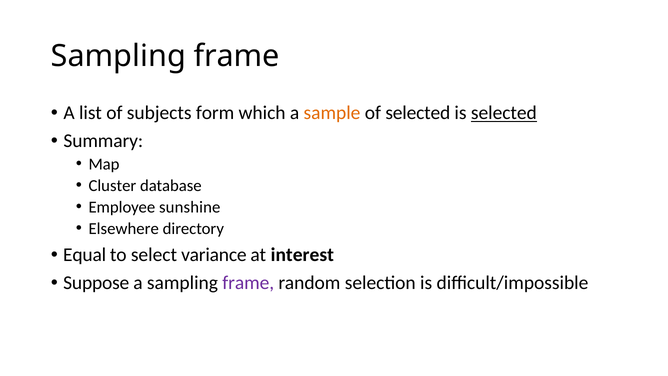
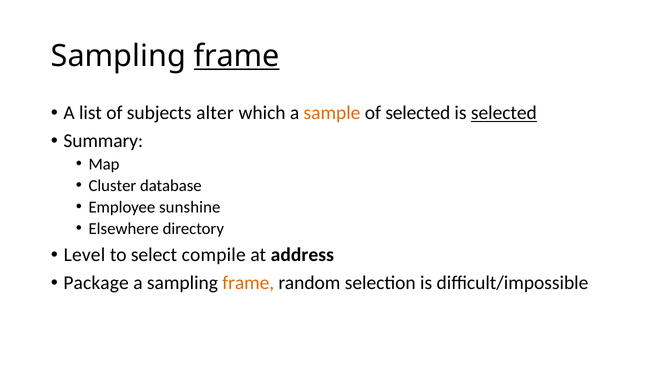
frame at (237, 56) underline: none -> present
form: form -> alter
Equal: Equal -> Level
variance: variance -> compile
interest: interest -> address
Suppose: Suppose -> Package
frame at (248, 283) colour: purple -> orange
